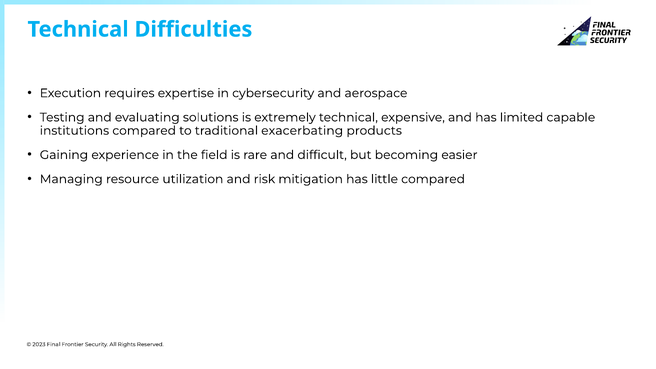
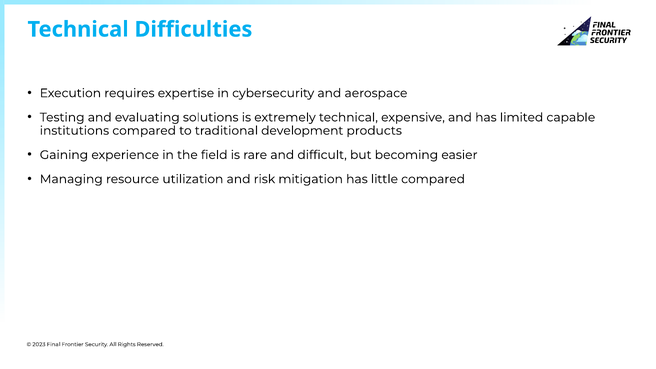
exacerbating: exacerbating -> development
